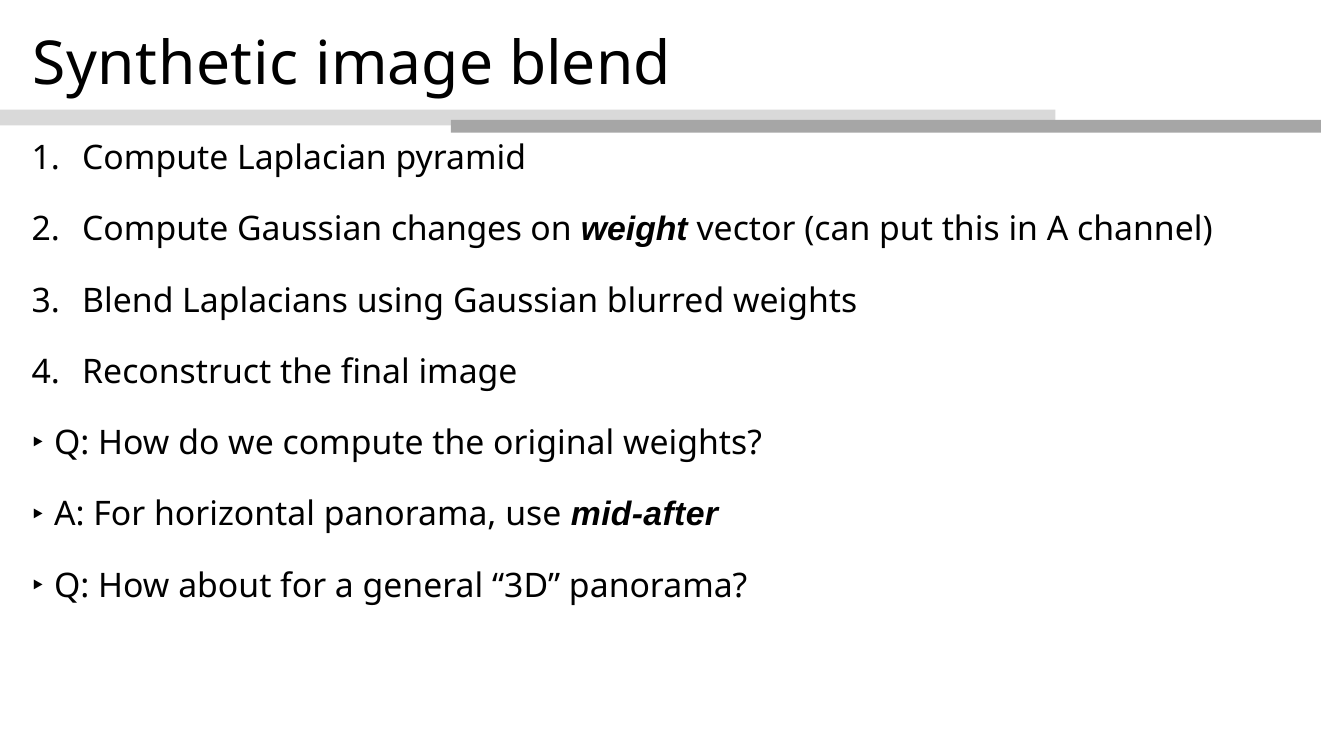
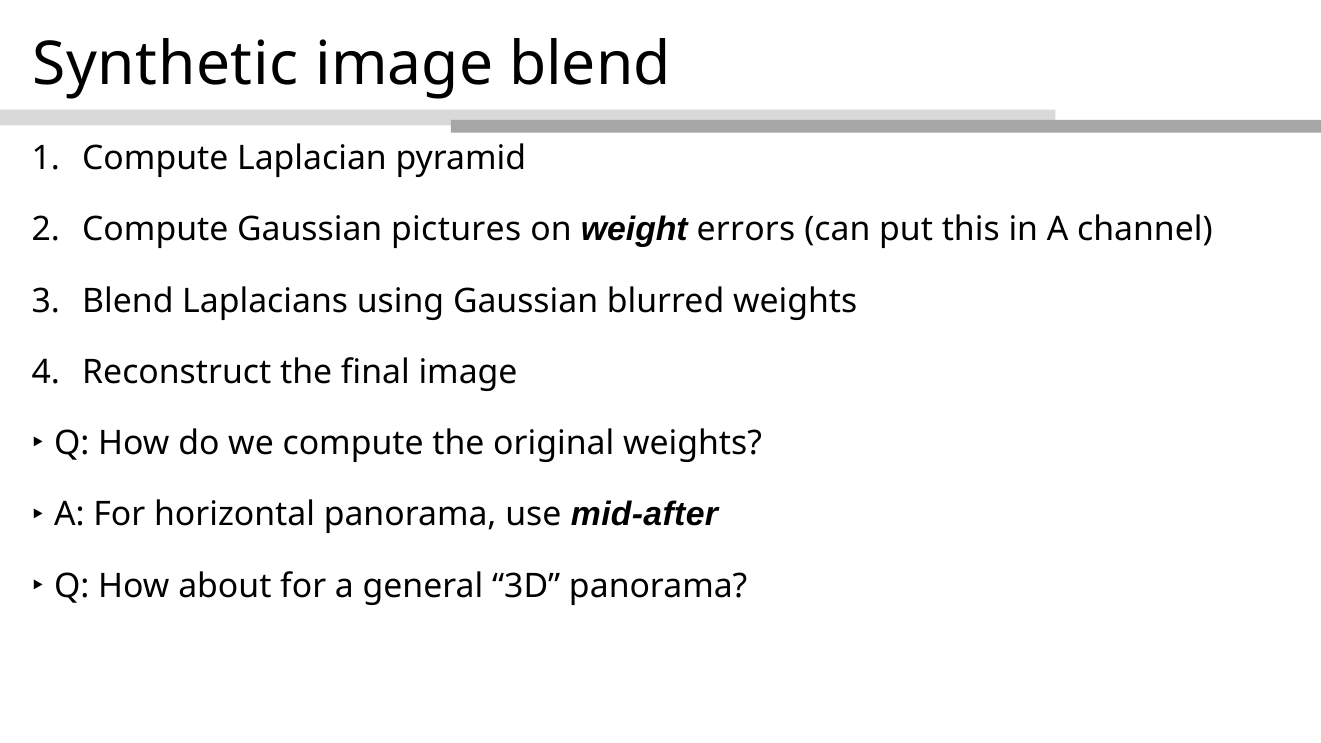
changes: changes -> pictures
vector: vector -> errors
